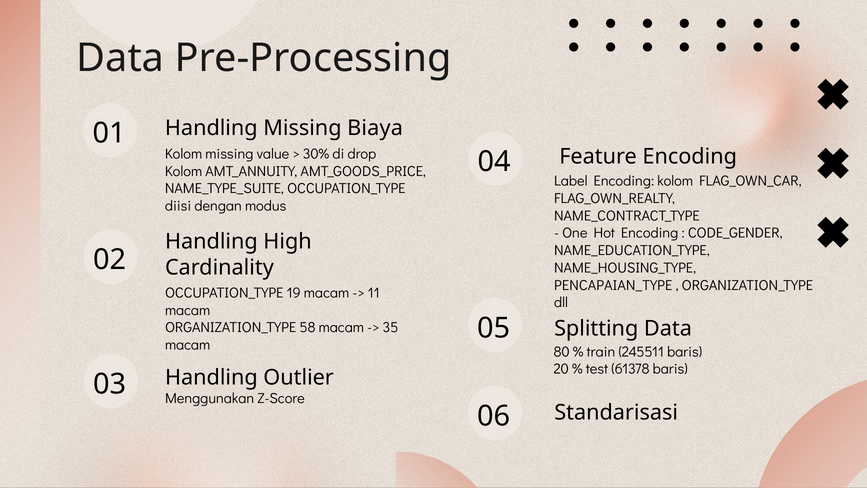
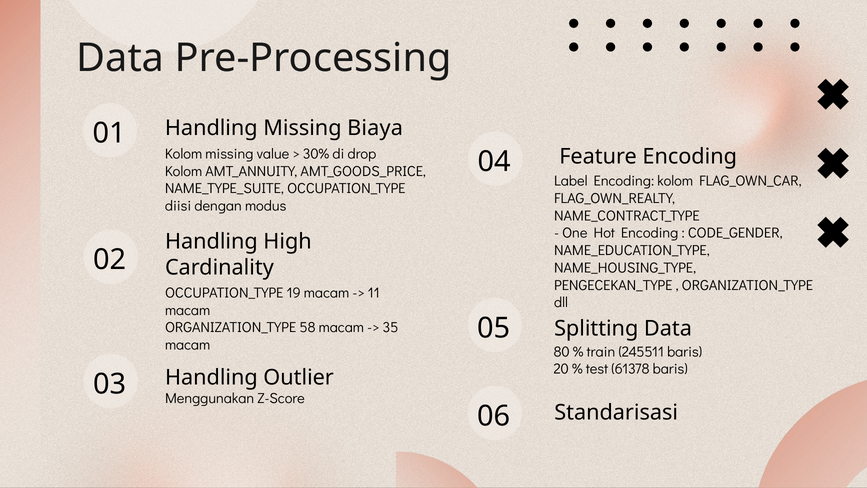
PENCAPAIAN_TYPE: PENCAPAIAN_TYPE -> PENGECEKAN_TYPE
